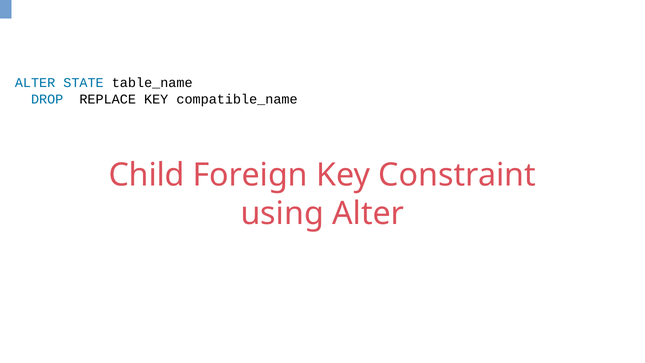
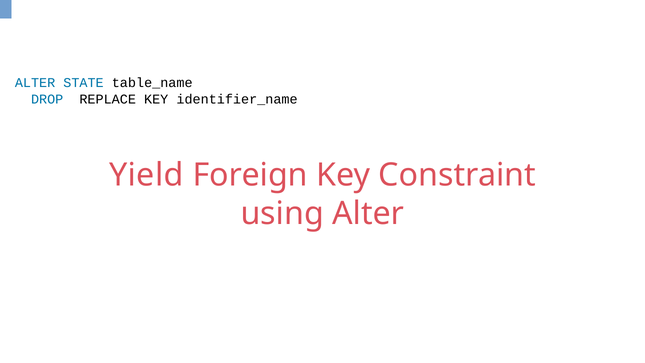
compatible_name: compatible_name -> identifier_name
Child: Child -> Yield
